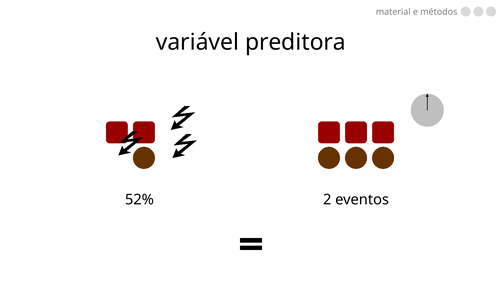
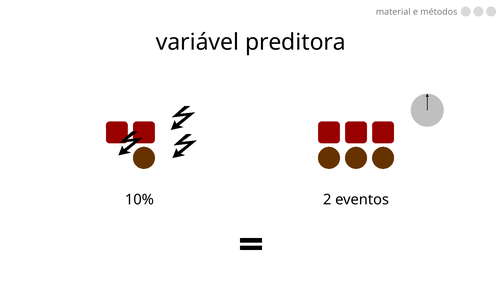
52%: 52% -> 10%
